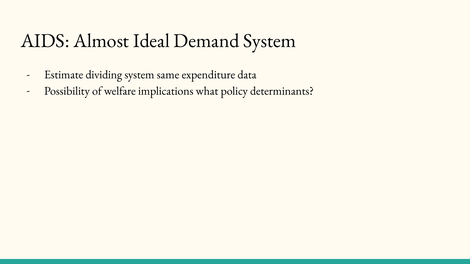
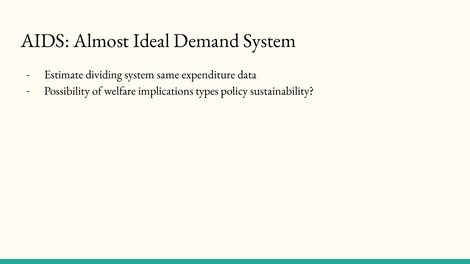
what: what -> types
determinants: determinants -> sustainability
